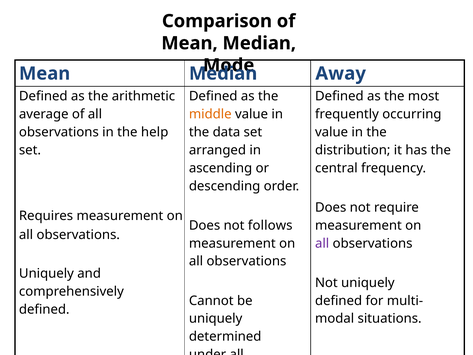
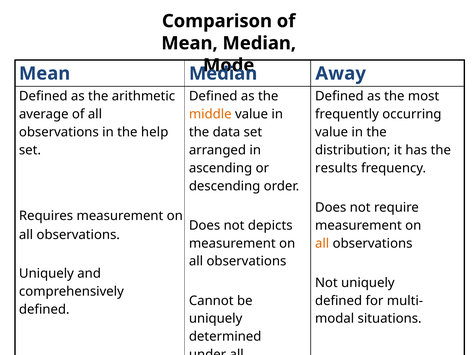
central: central -> results
follows: follows -> depicts
all at (322, 243) colour: purple -> orange
